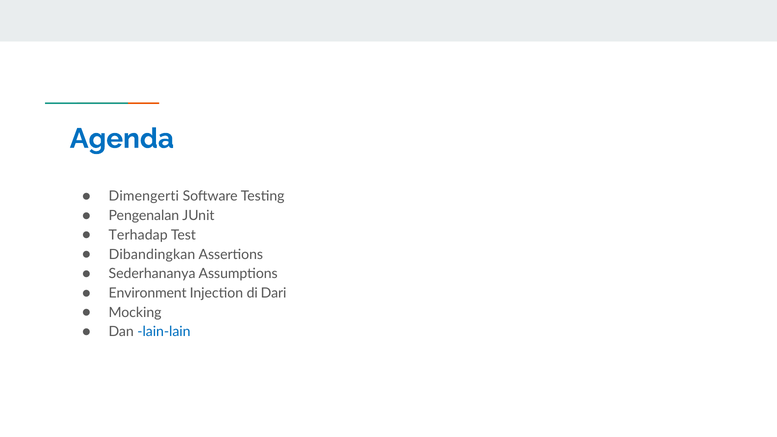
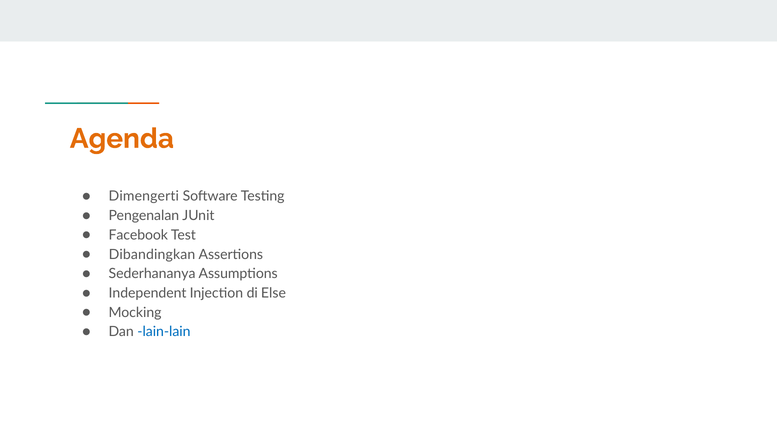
Agenda colour: blue -> orange
Terhadap: Terhadap -> Facebook
Environment: Environment -> Independent
Dari: Dari -> Else
